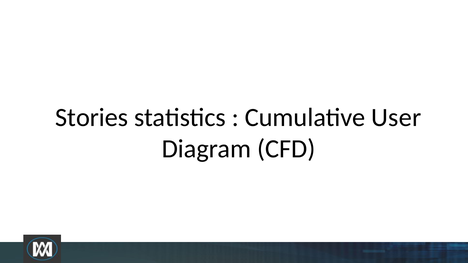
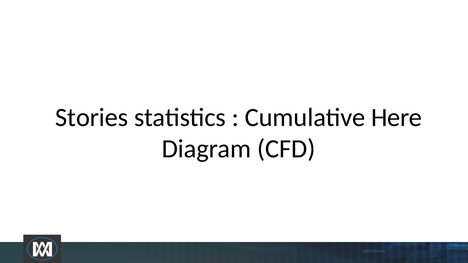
User: User -> Here
